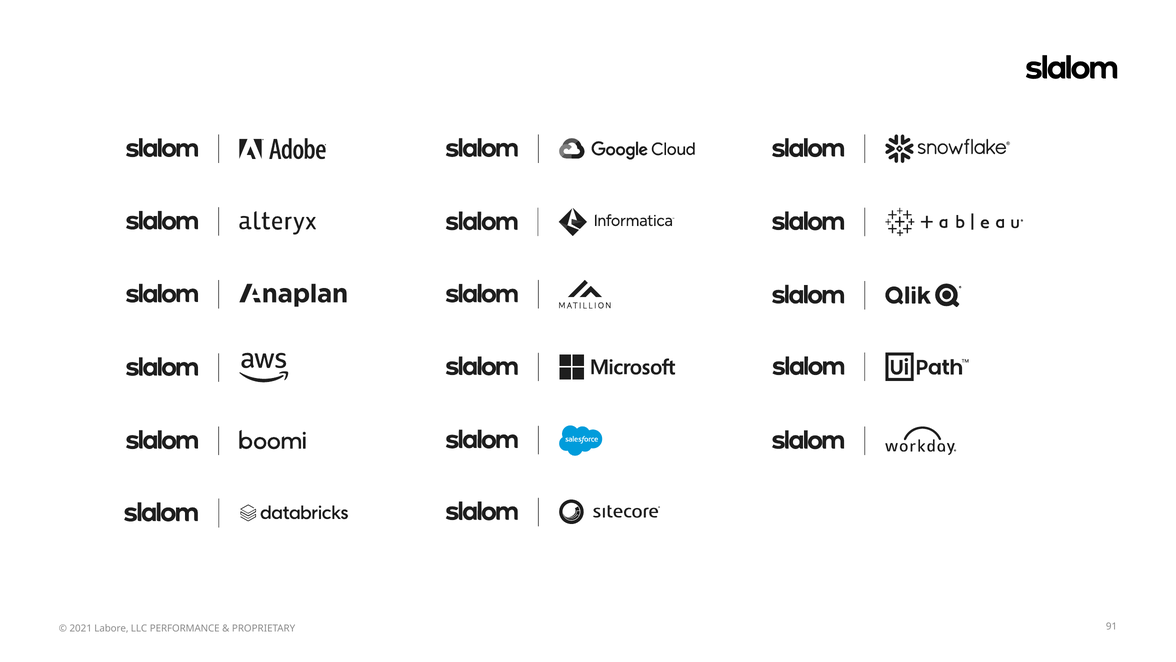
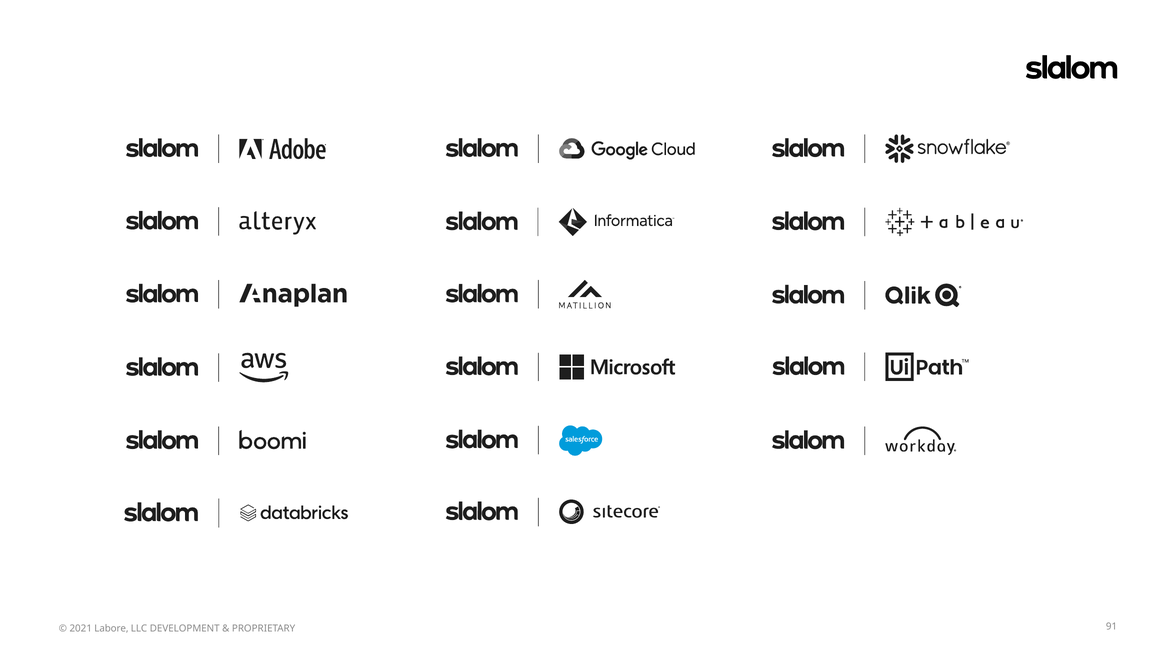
PERFORMANCE: PERFORMANCE -> DEVELOPMENT
